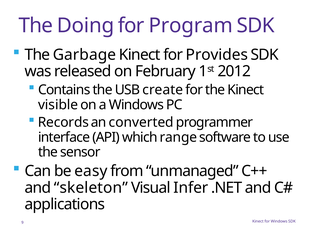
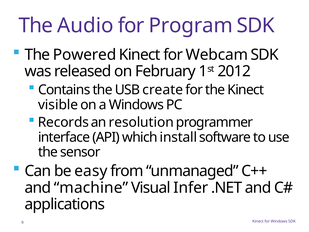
Doing: Doing -> Audio
Garbage: Garbage -> Powered
Provides: Provides -> Webcam
converted: converted -> resolution
range: range -> install
skeleton: skeleton -> machine
